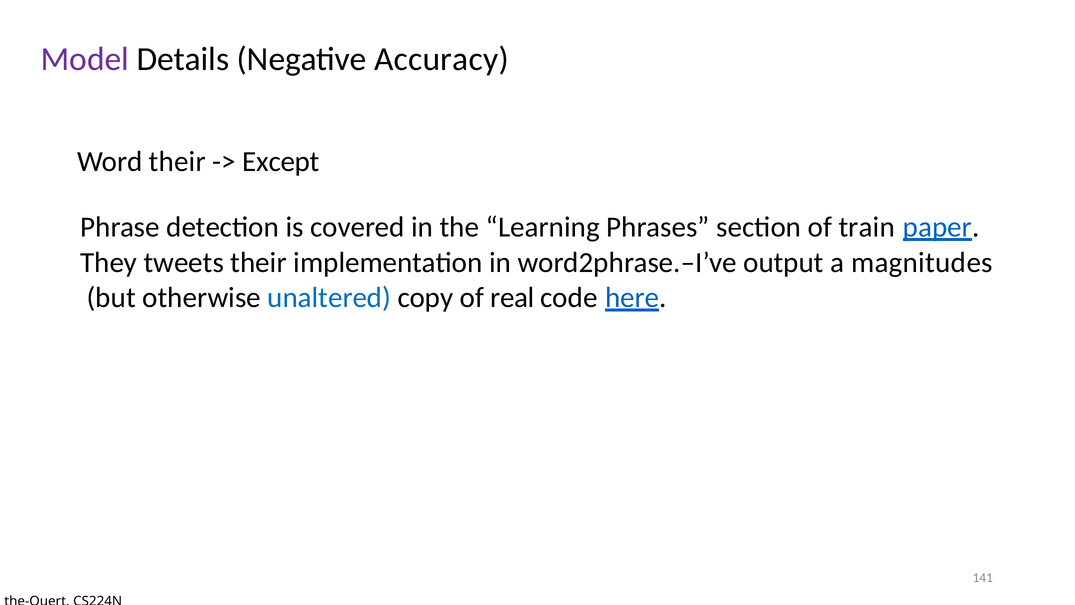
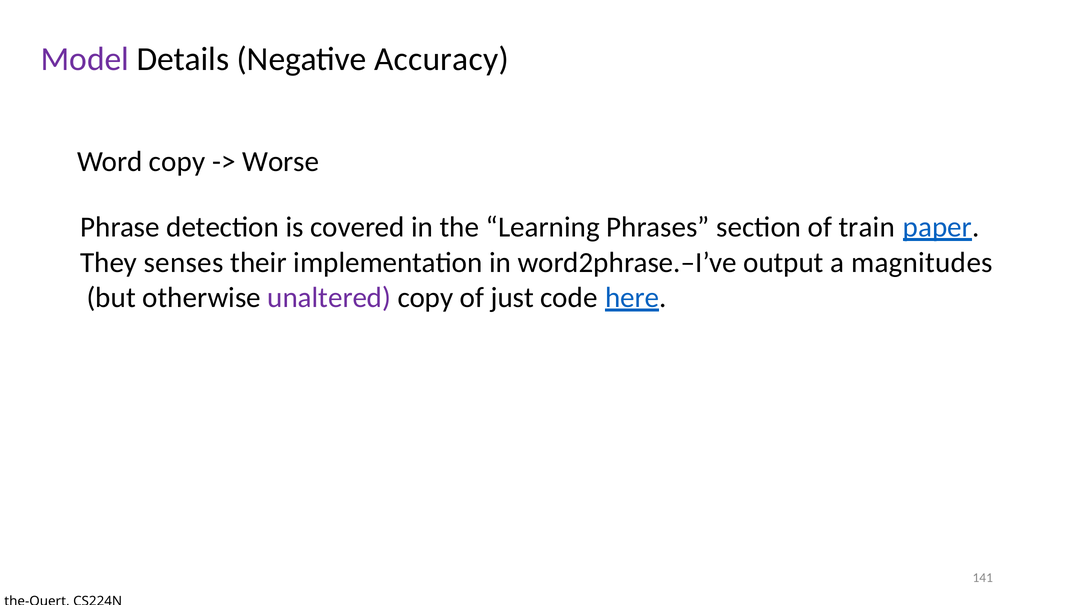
Word their: their -> copy
Except: Except -> Worse
tweets: tweets -> senses
unaltered colour: blue -> purple
real: real -> just
